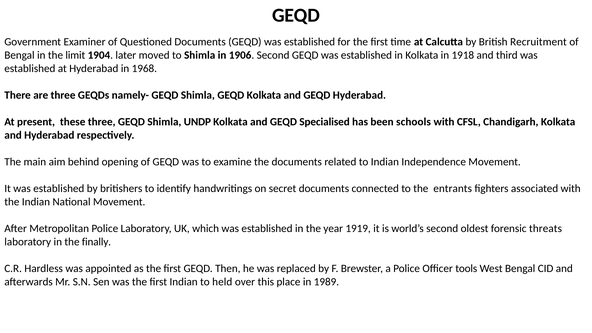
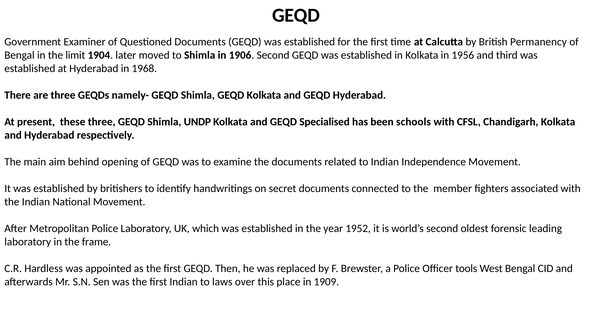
Recruitment: Recruitment -> Permanency
1918: 1918 -> 1956
entrants: entrants -> member
1919: 1919 -> 1952
threats: threats -> leading
finally: finally -> frame
held: held -> laws
1989: 1989 -> 1909
